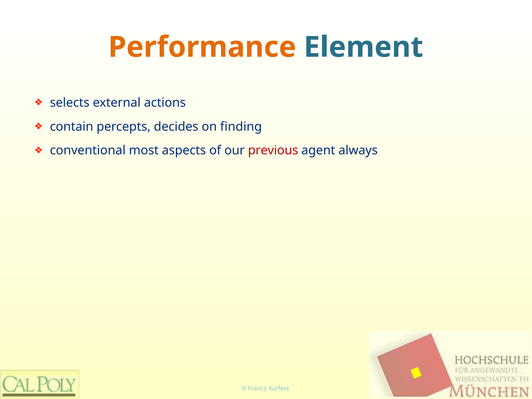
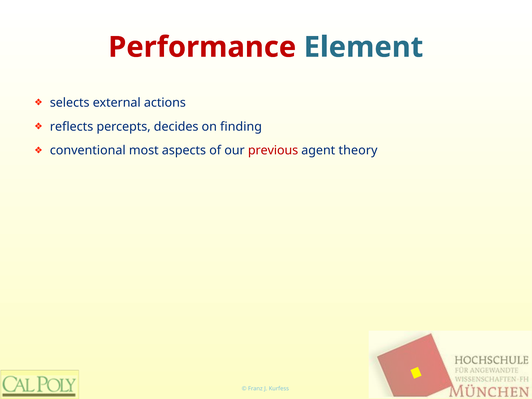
Performance colour: orange -> red
contain: contain -> reflects
always: always -> theory
